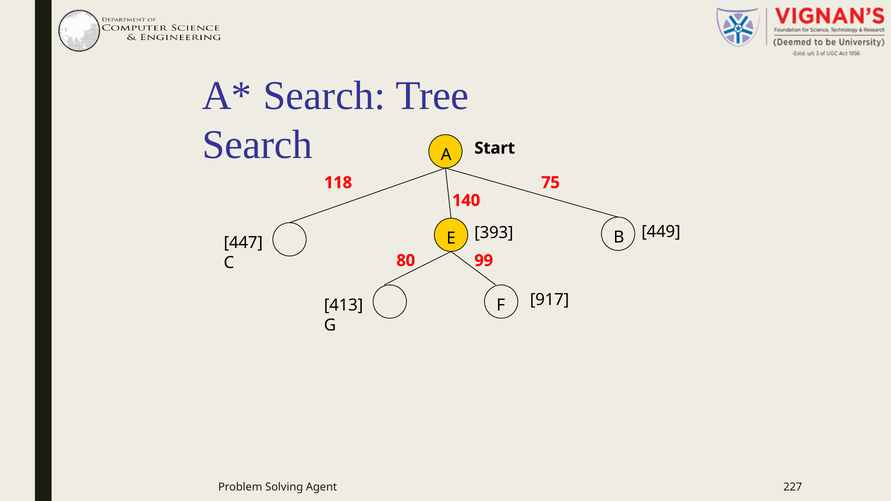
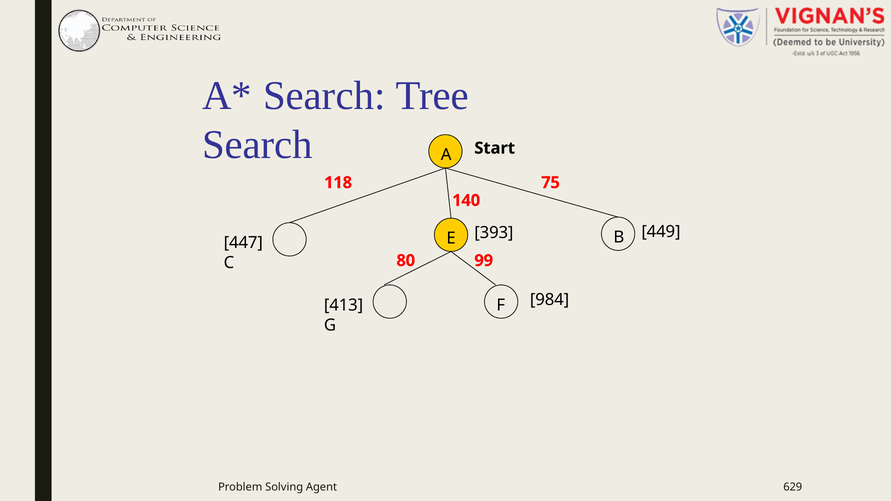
917: 917 -> 984
227: 227 -> 629
